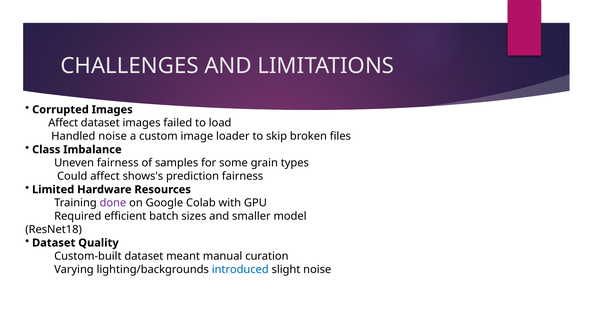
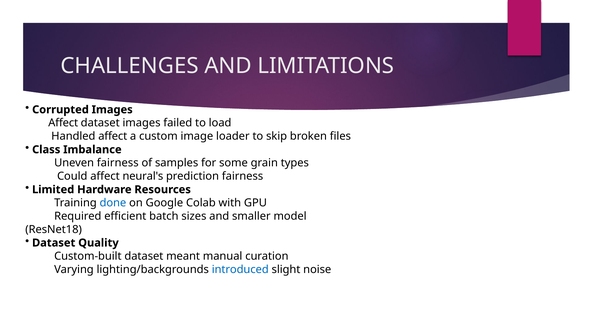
Handled noise: noise -> affect
shows's: shows's -> neural's
done colour: purple -> blue
